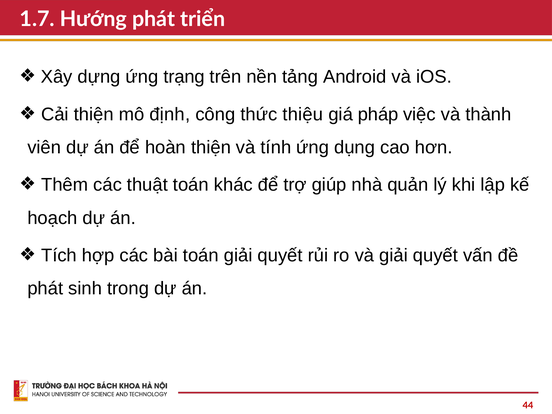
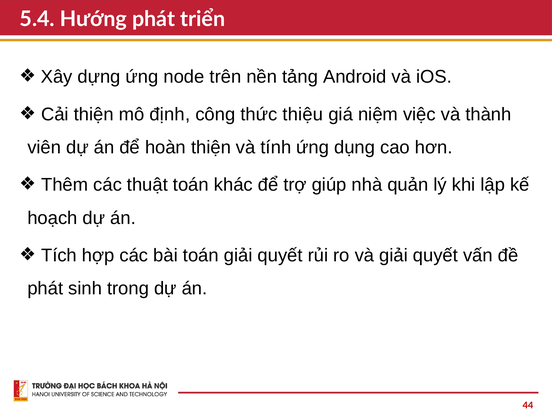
1.7: 1.7 -> 5.4
trạng: trạng -> node
pháp: pháp -> niệm
